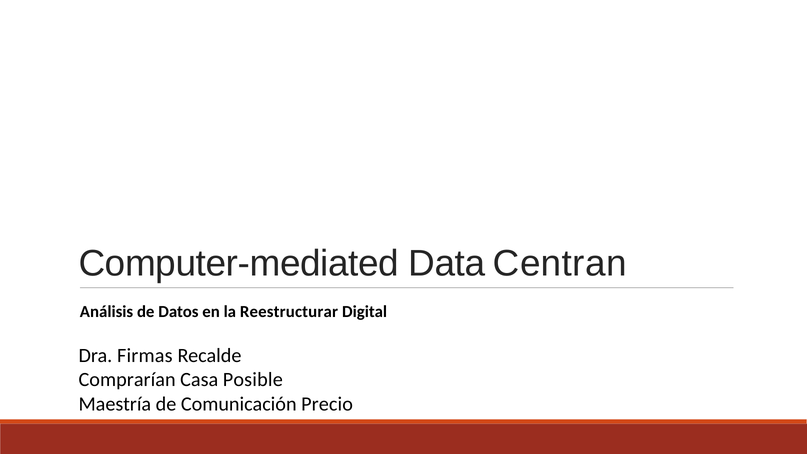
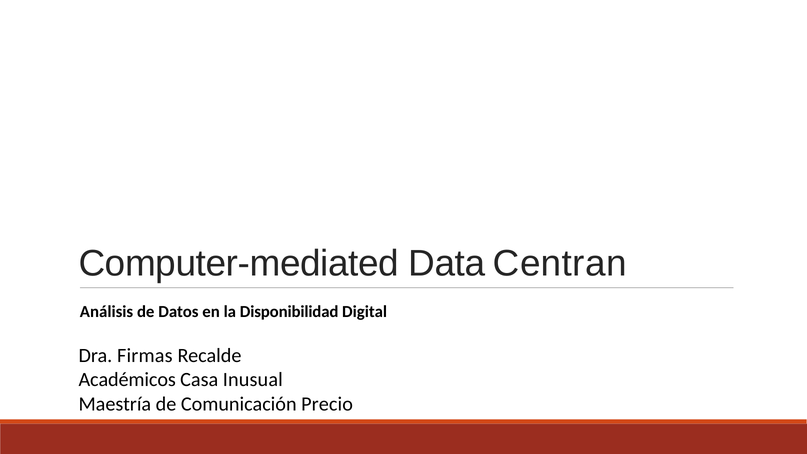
Reestructurar: Reestructurar -> Disponibilidad
Comprarían: Comprarían -> Académicos
Posible: Posible -> Inusual
